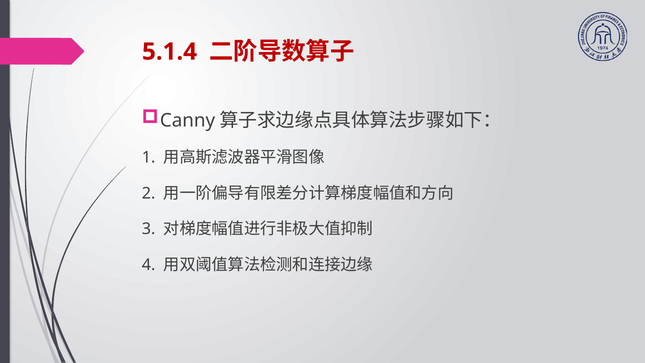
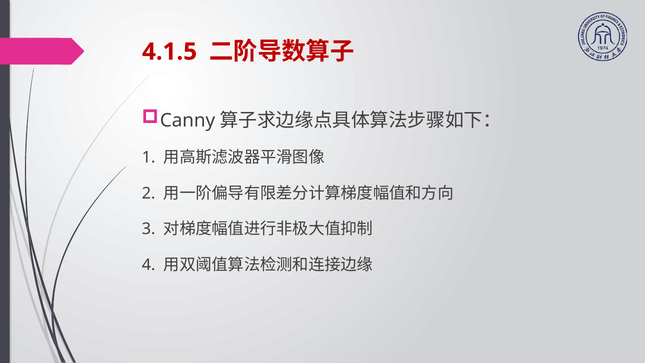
5.1.4: 5.1.4 -> 4.1.5
